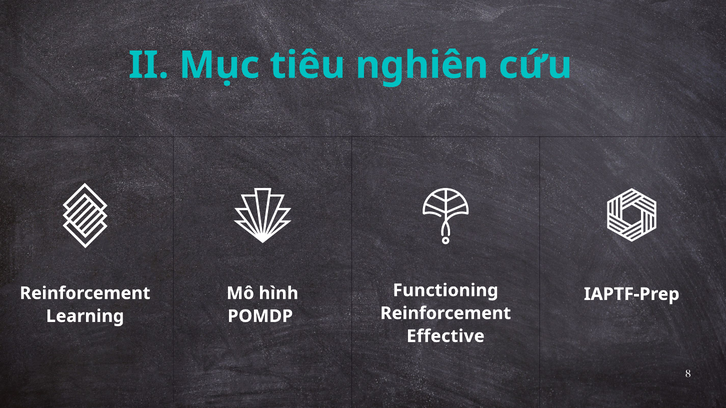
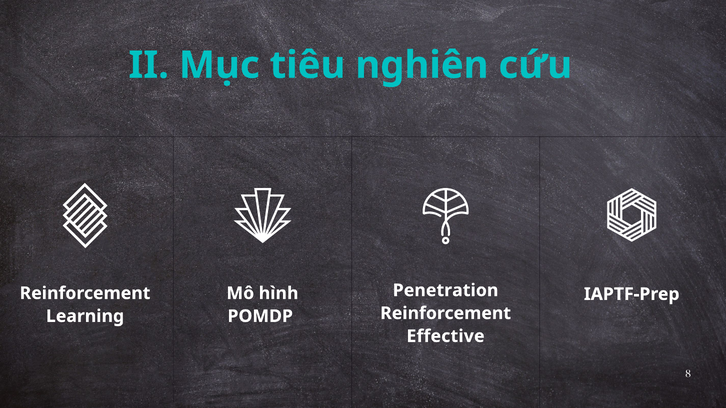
Functioning: Functioning -> Penetration
